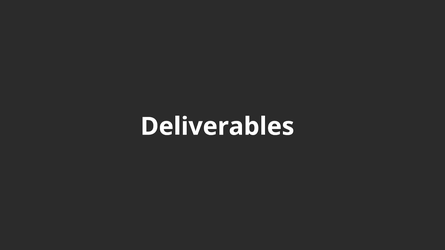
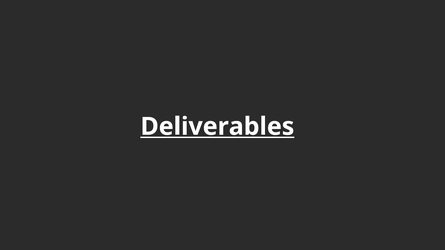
Deliverables underline: none -> present
